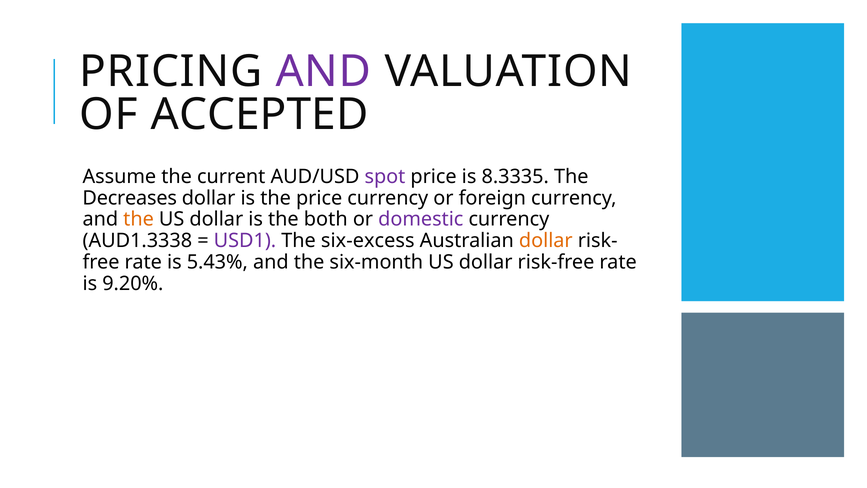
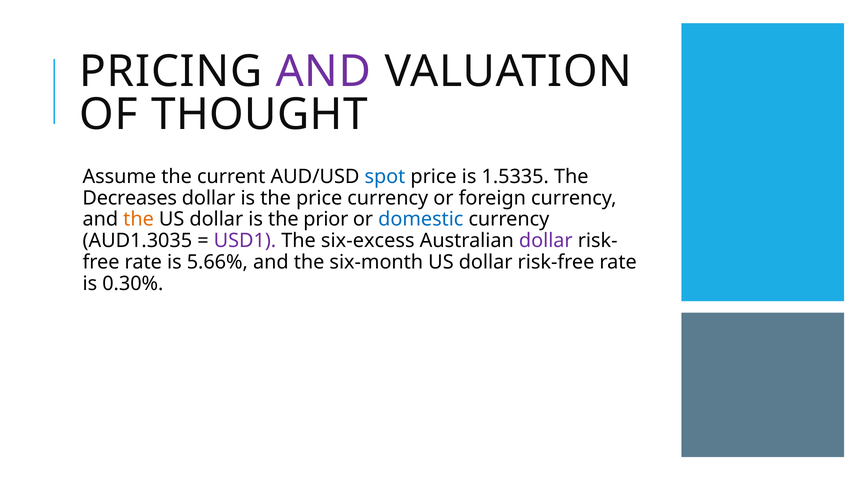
ACCEPTED: ACCEPTED -> THOUGHT
spot colour: purple -> blue
8.3335: 8.3335 -> 1.5335
both: both -> prior
domestic colour: purple -> blue
AUD1.3338: AUD1.3338 -> AUD1.3035
dollar at (546, 241) colour: orange -> purple
5.43%: 5.43% -> 5.66%
9.20%: 9.20% -> 0.30%
